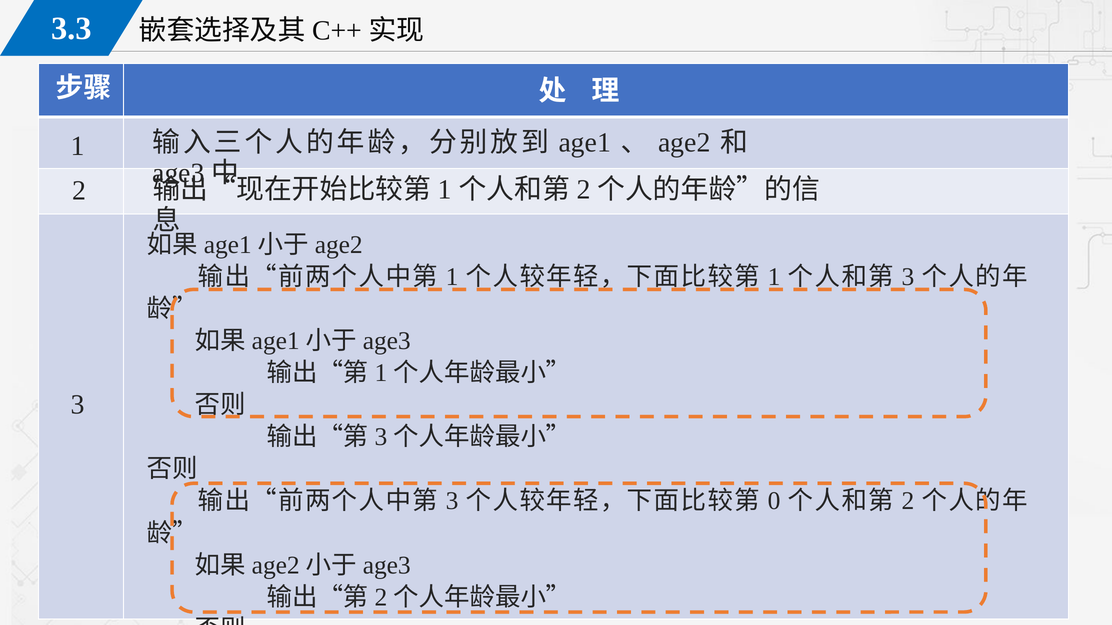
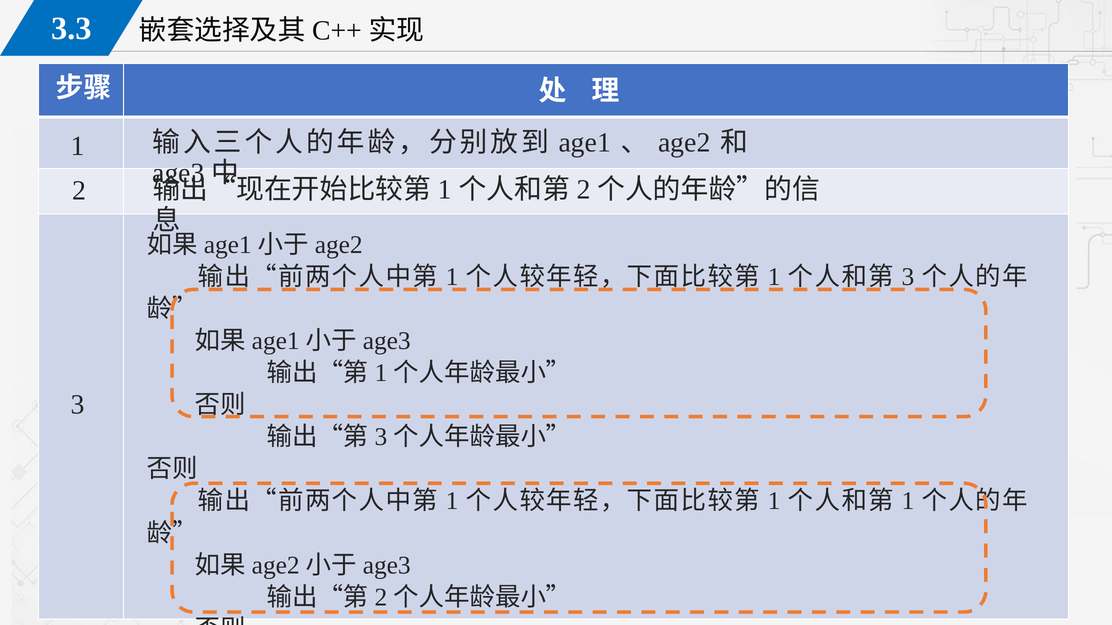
3 at (452, 501): 3 -> 1
0 at (774, 501): 0 -> 1
2 at (908, 501): 2 -> 1
